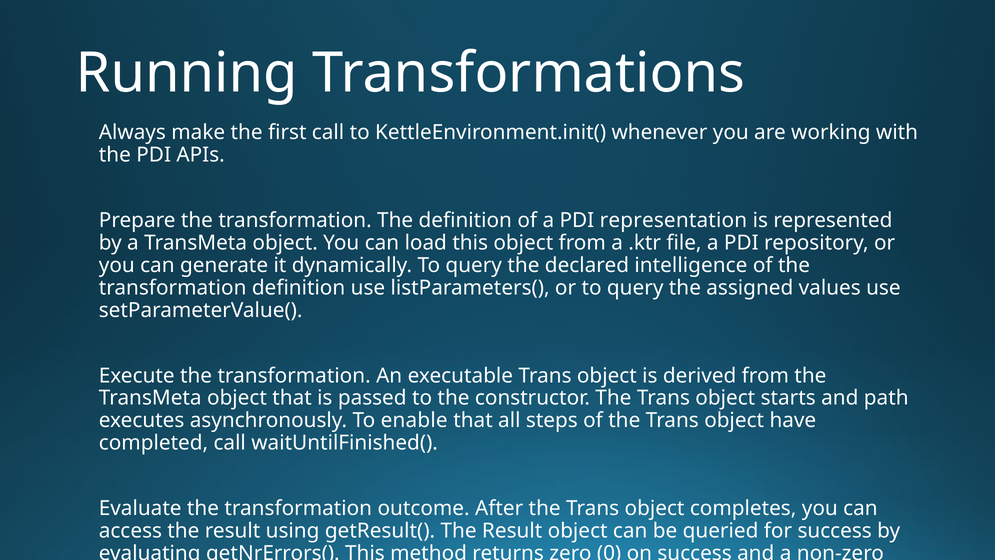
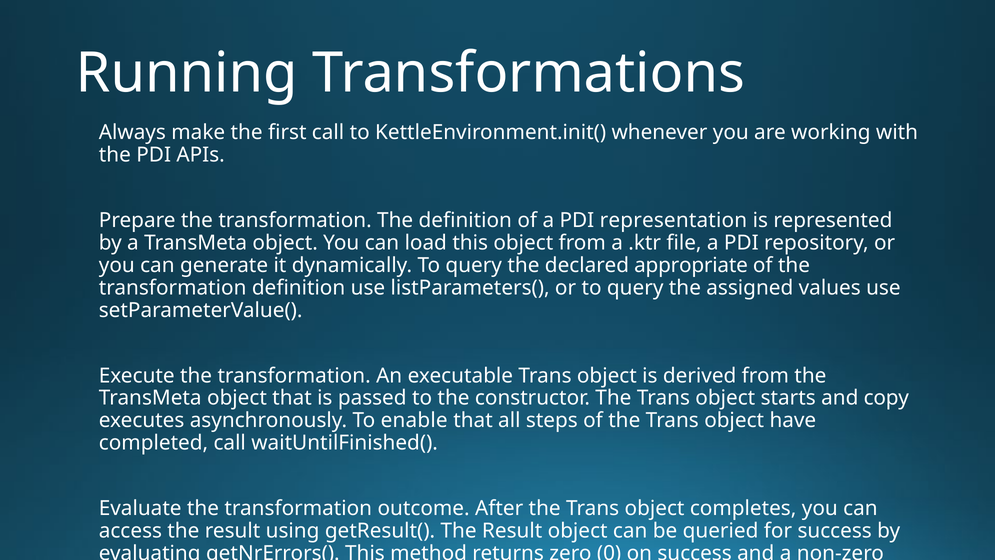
intelligence: intelligence -> appropriate
path: path -> copy
